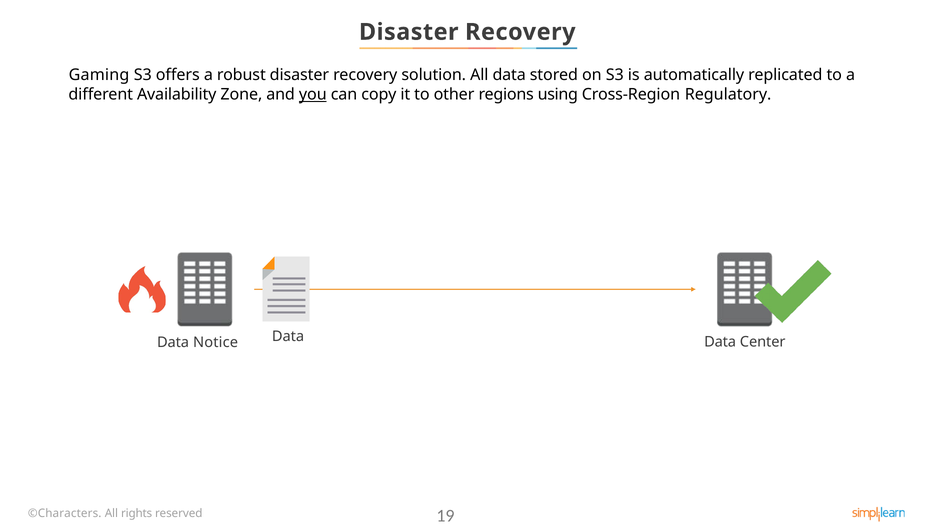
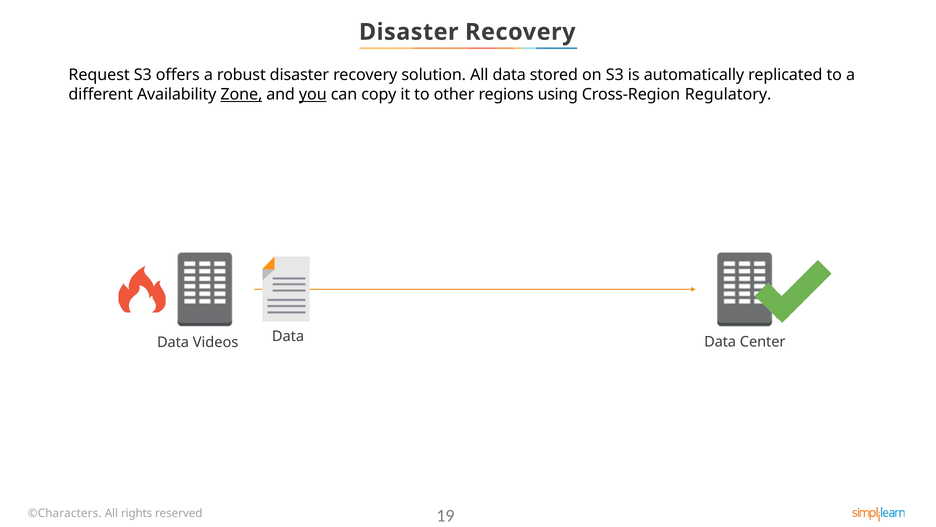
Gaming: Gaming -> Request
Zone underline: none -> present
Notice: Notice -> Videos
